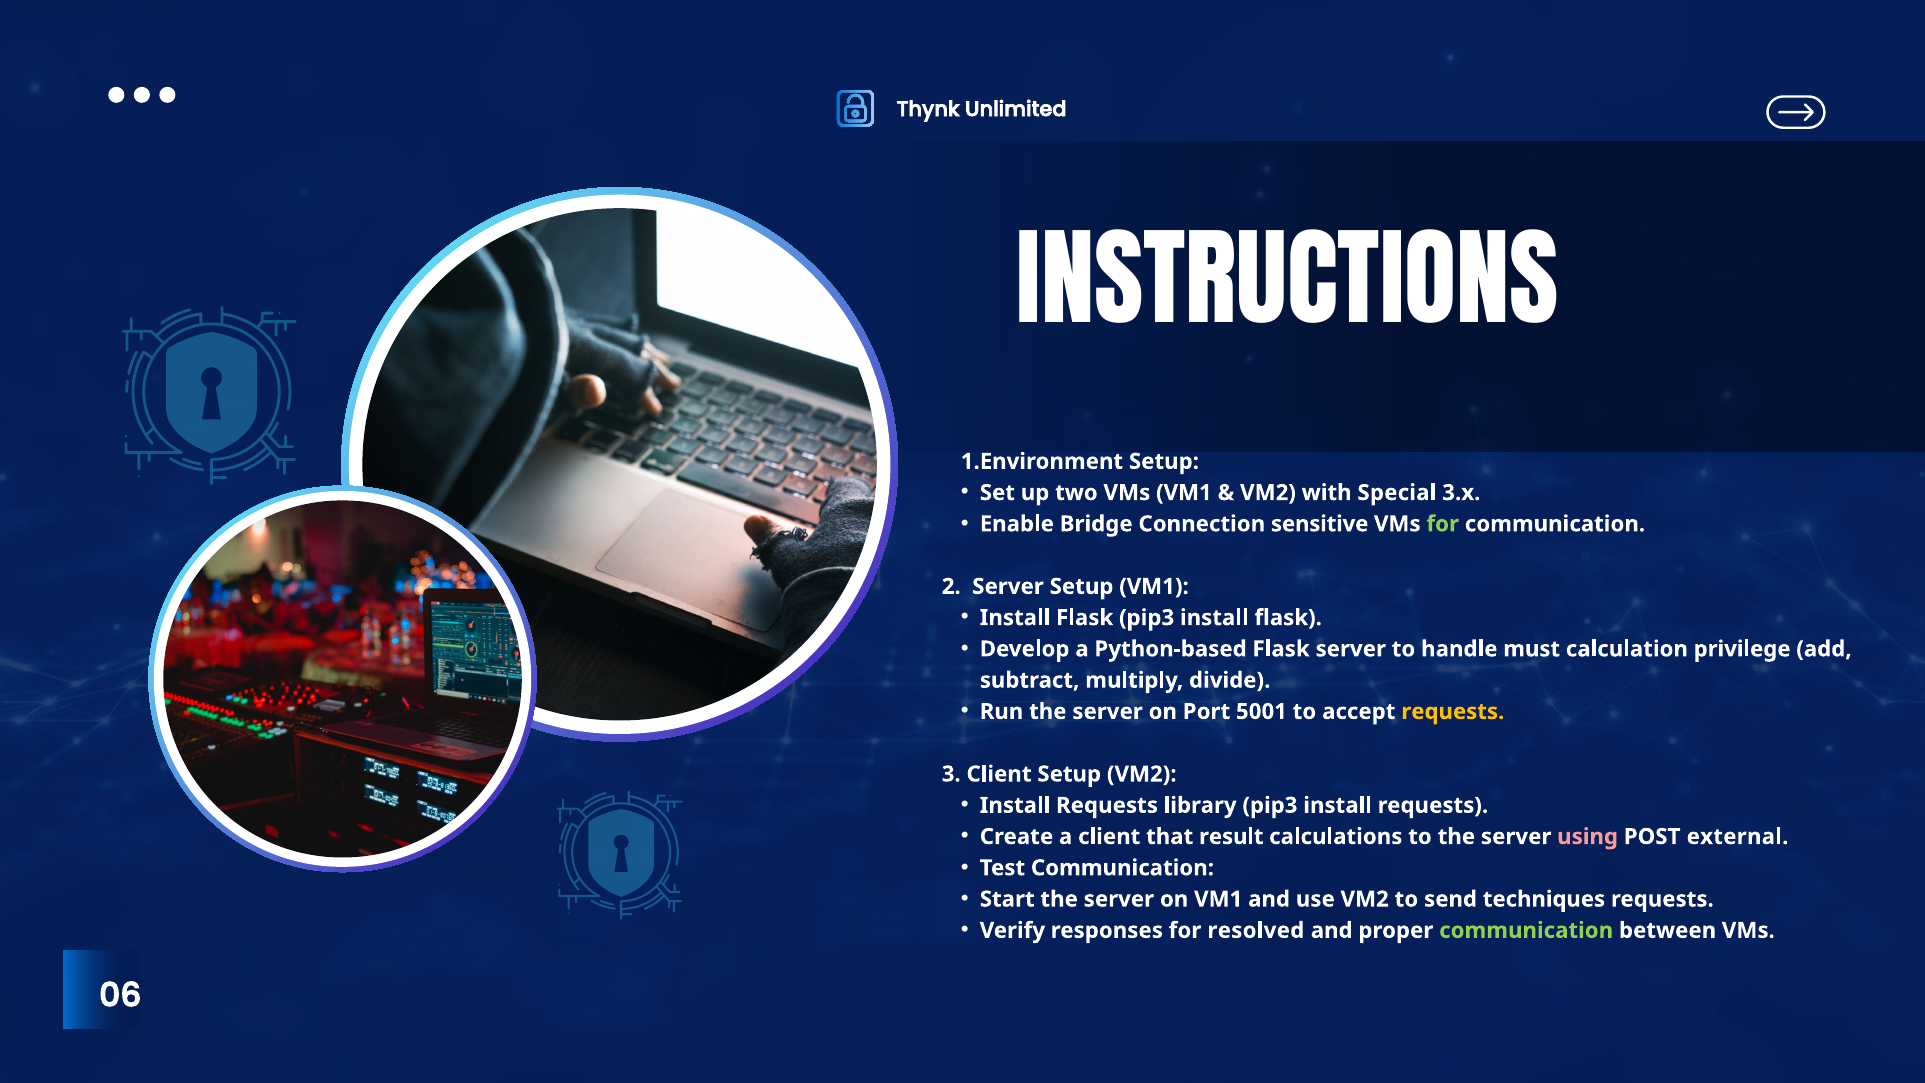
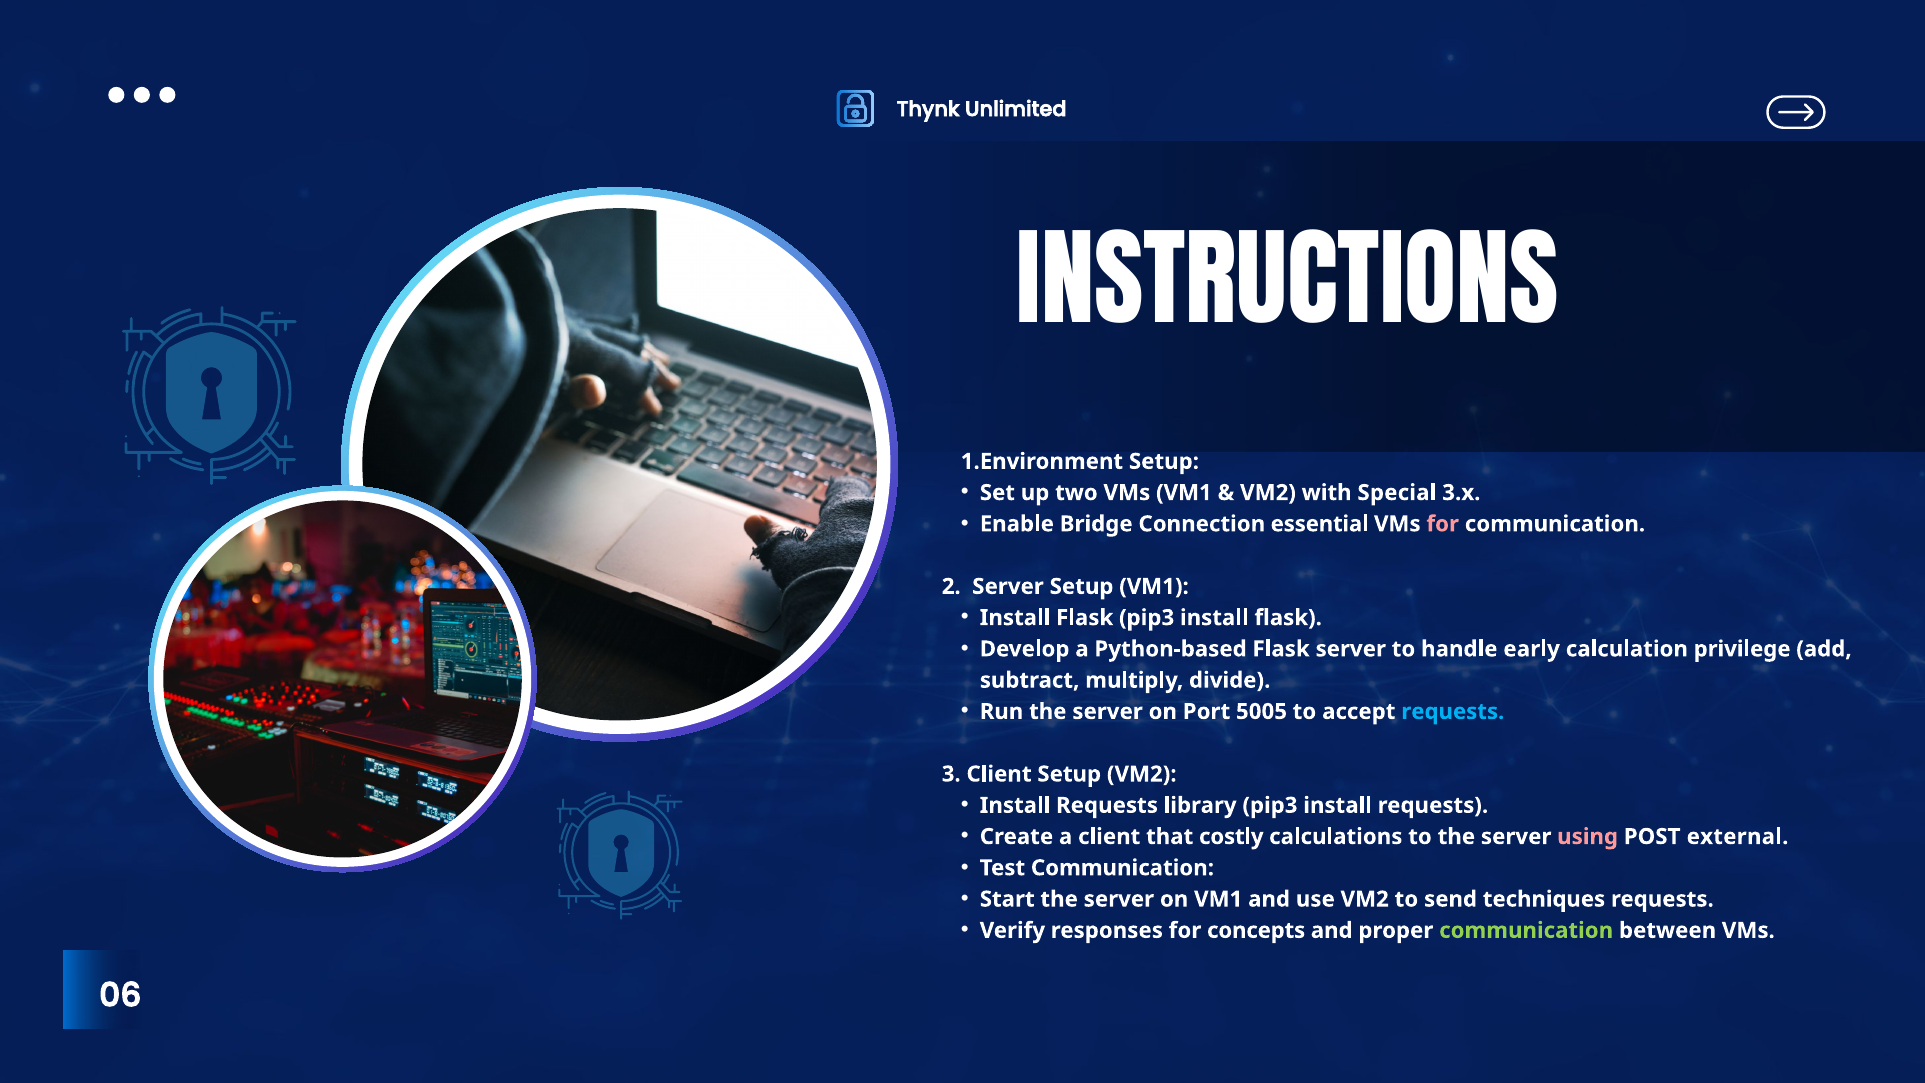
sensitive: sensitive -> essential
for at (1443, 524) colour: light green -> pink
must: must -> early
5001: 5001 -> 5005
requests at (1453, 711) colour: yellow -> light blue
result: result -> costly
resolved: resolved -> concepts
